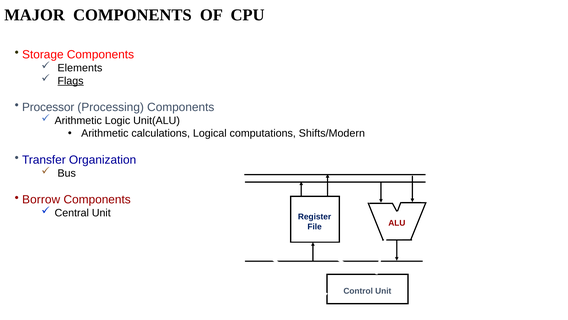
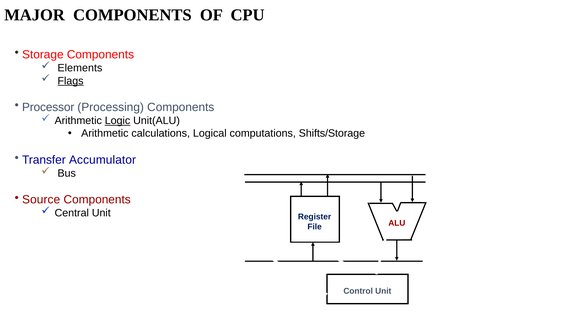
Logic underline: none -> present
Shifts/Modern: Shifts/Modern -> Shifts/Storage
Organization: Organization -> Accumulator
Borrow: Borrow -> Source
